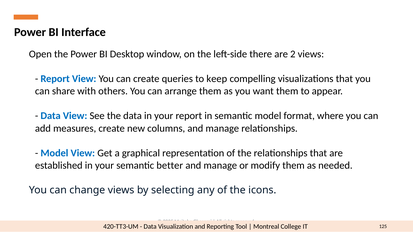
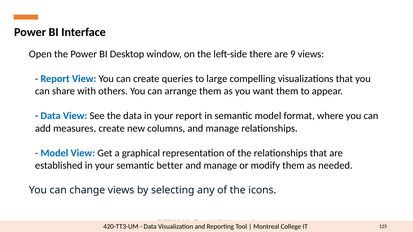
2: 2 -> 9
keep: keep -> large
